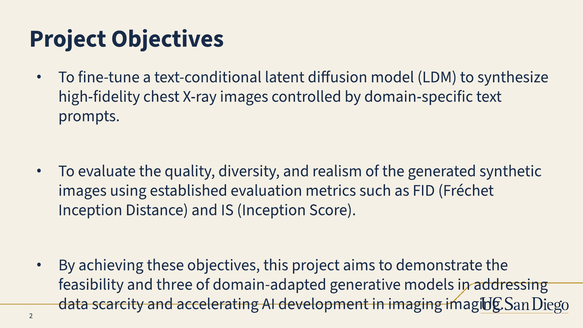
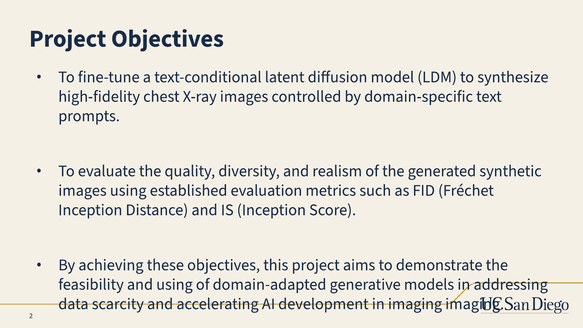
and three: three -> using
